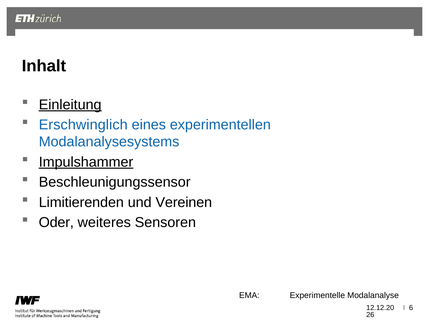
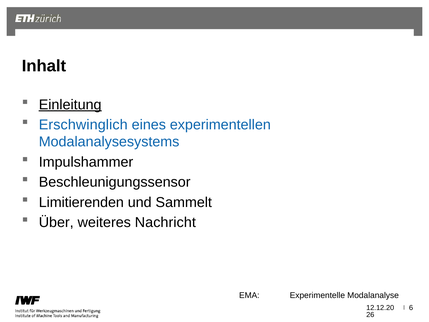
Impulshammer underline: present -> none
Vereinen: Vereinen -> Sammelt
Oder: Oder -> Über
Sensoren: Sensoren -> Nachricht
